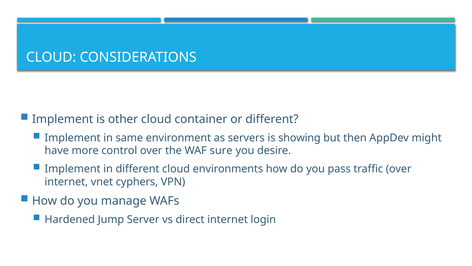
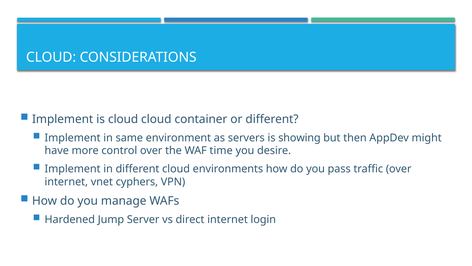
is other: other -> cloud
sure: sure -> time
